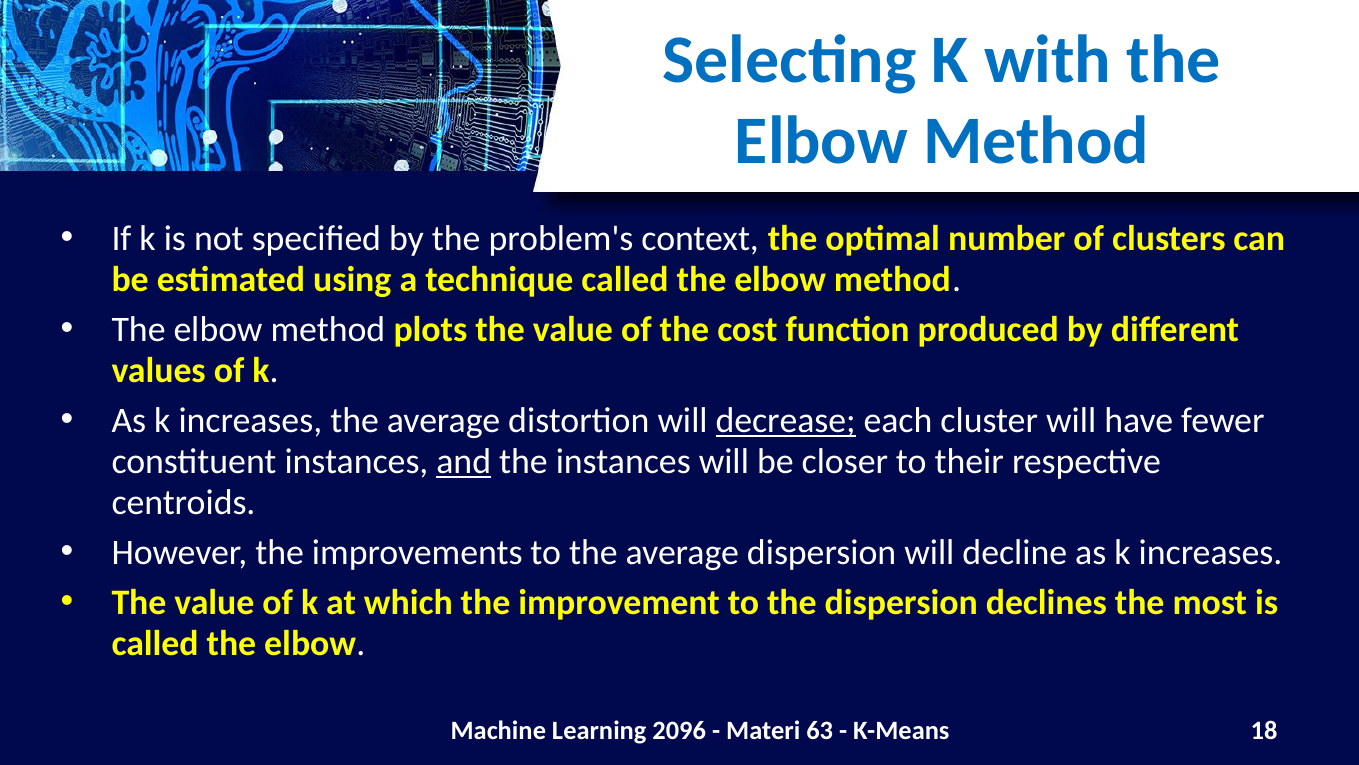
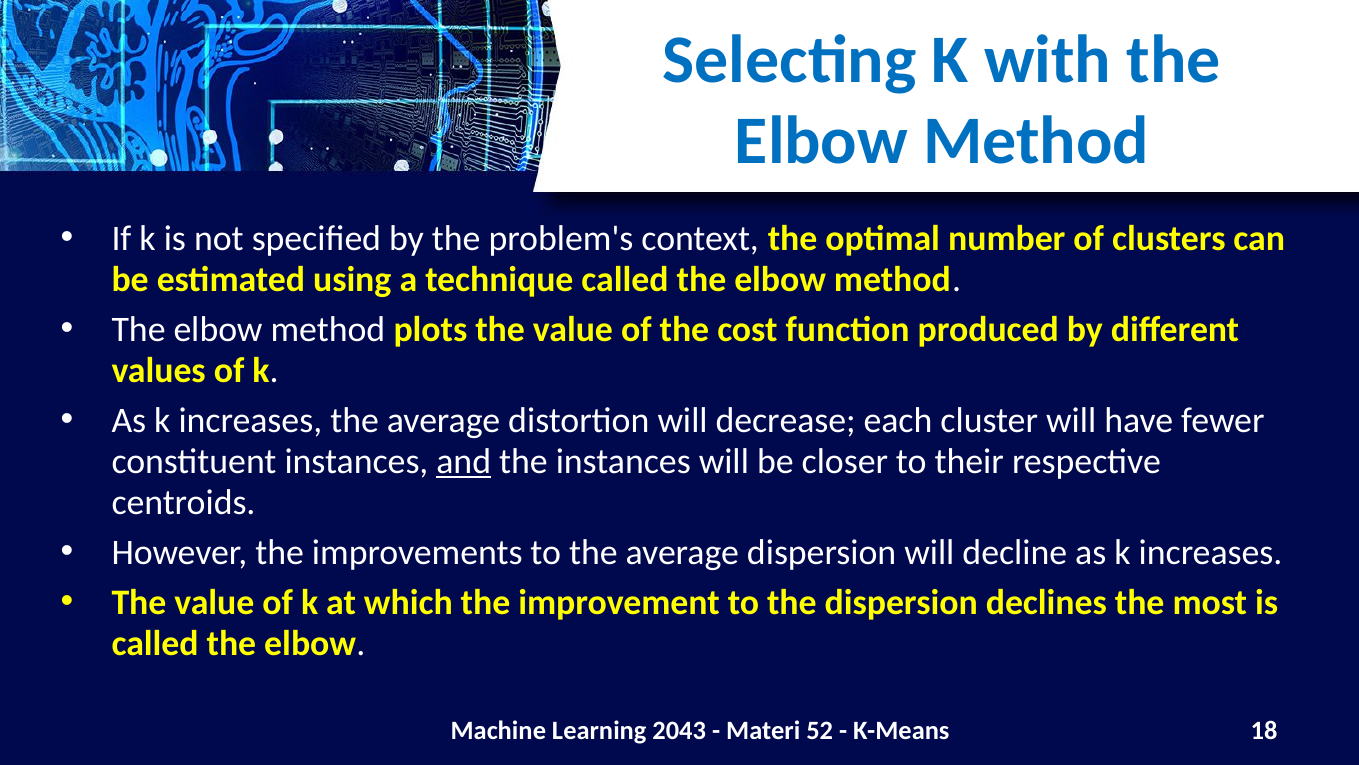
decrease underline: present -> none
2096: 2096 -> 2043
63: 63 -> 52
